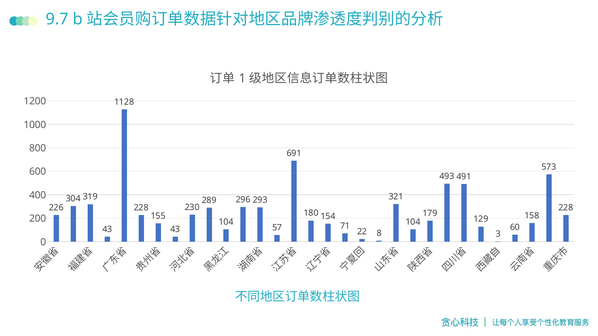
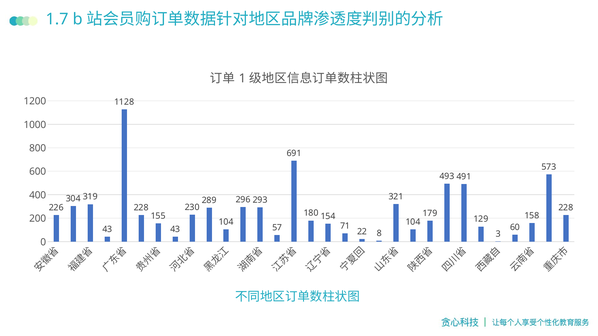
9.7: 9.7 -> 1.7
